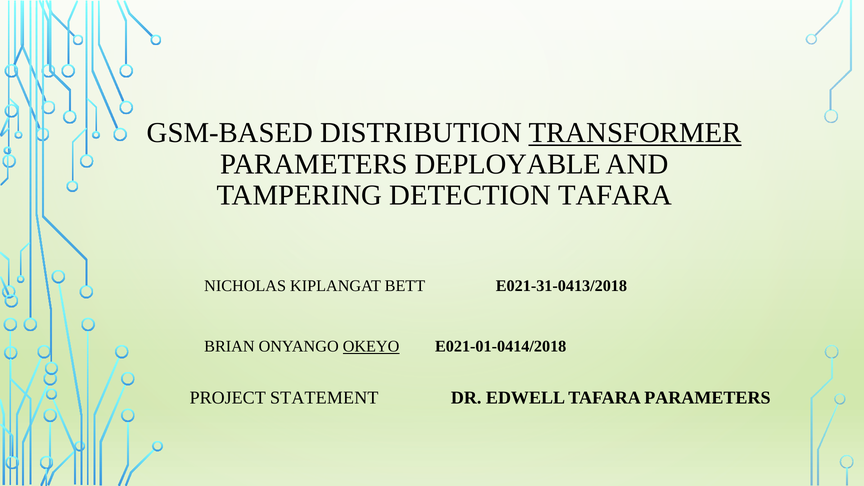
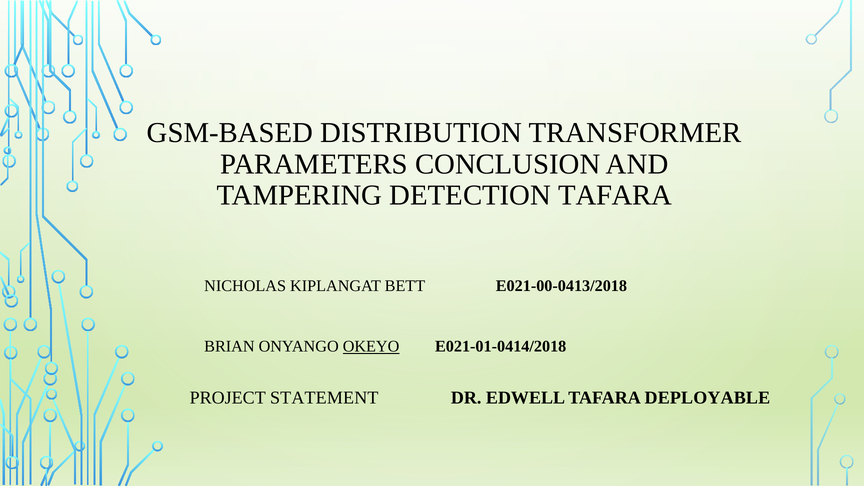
TRANSFORMER underline: present -> none
DEPLOYABLE: DEPLOYABLE -> CONCLUSION
E021-31-0413/2018: E021-31-0413/2018 -> E021-00-0413/2018
TAFARA PARAMETERS: PARAMETERS -> DEPLOYABLE
